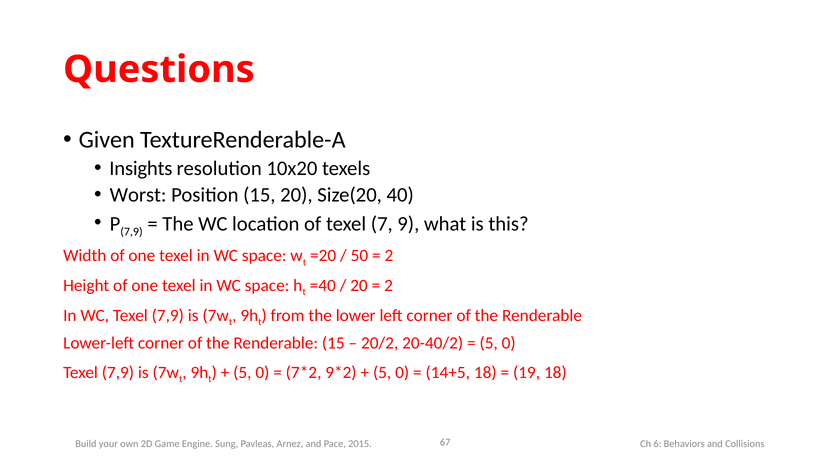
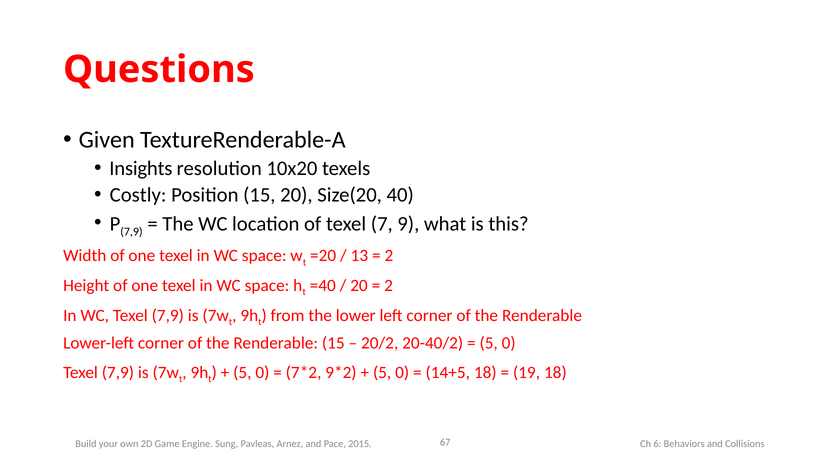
Worst: Worst -> Costly
50: 50 -> 13
